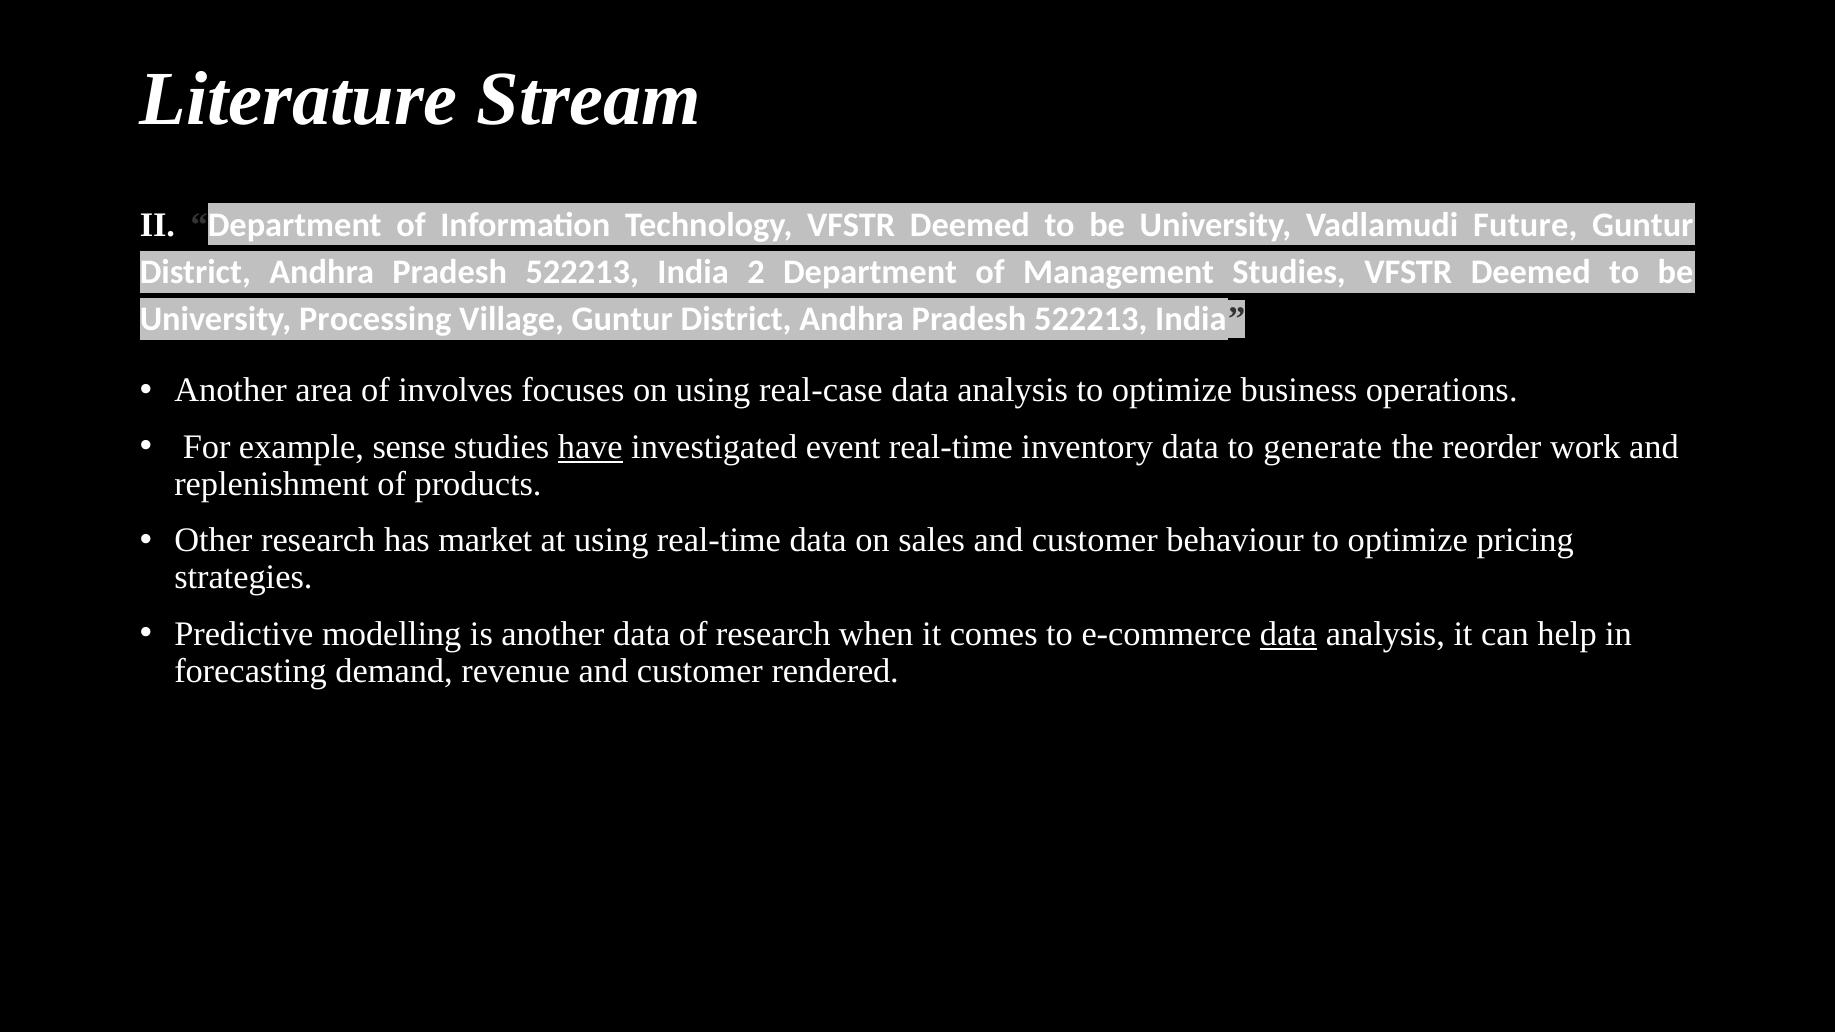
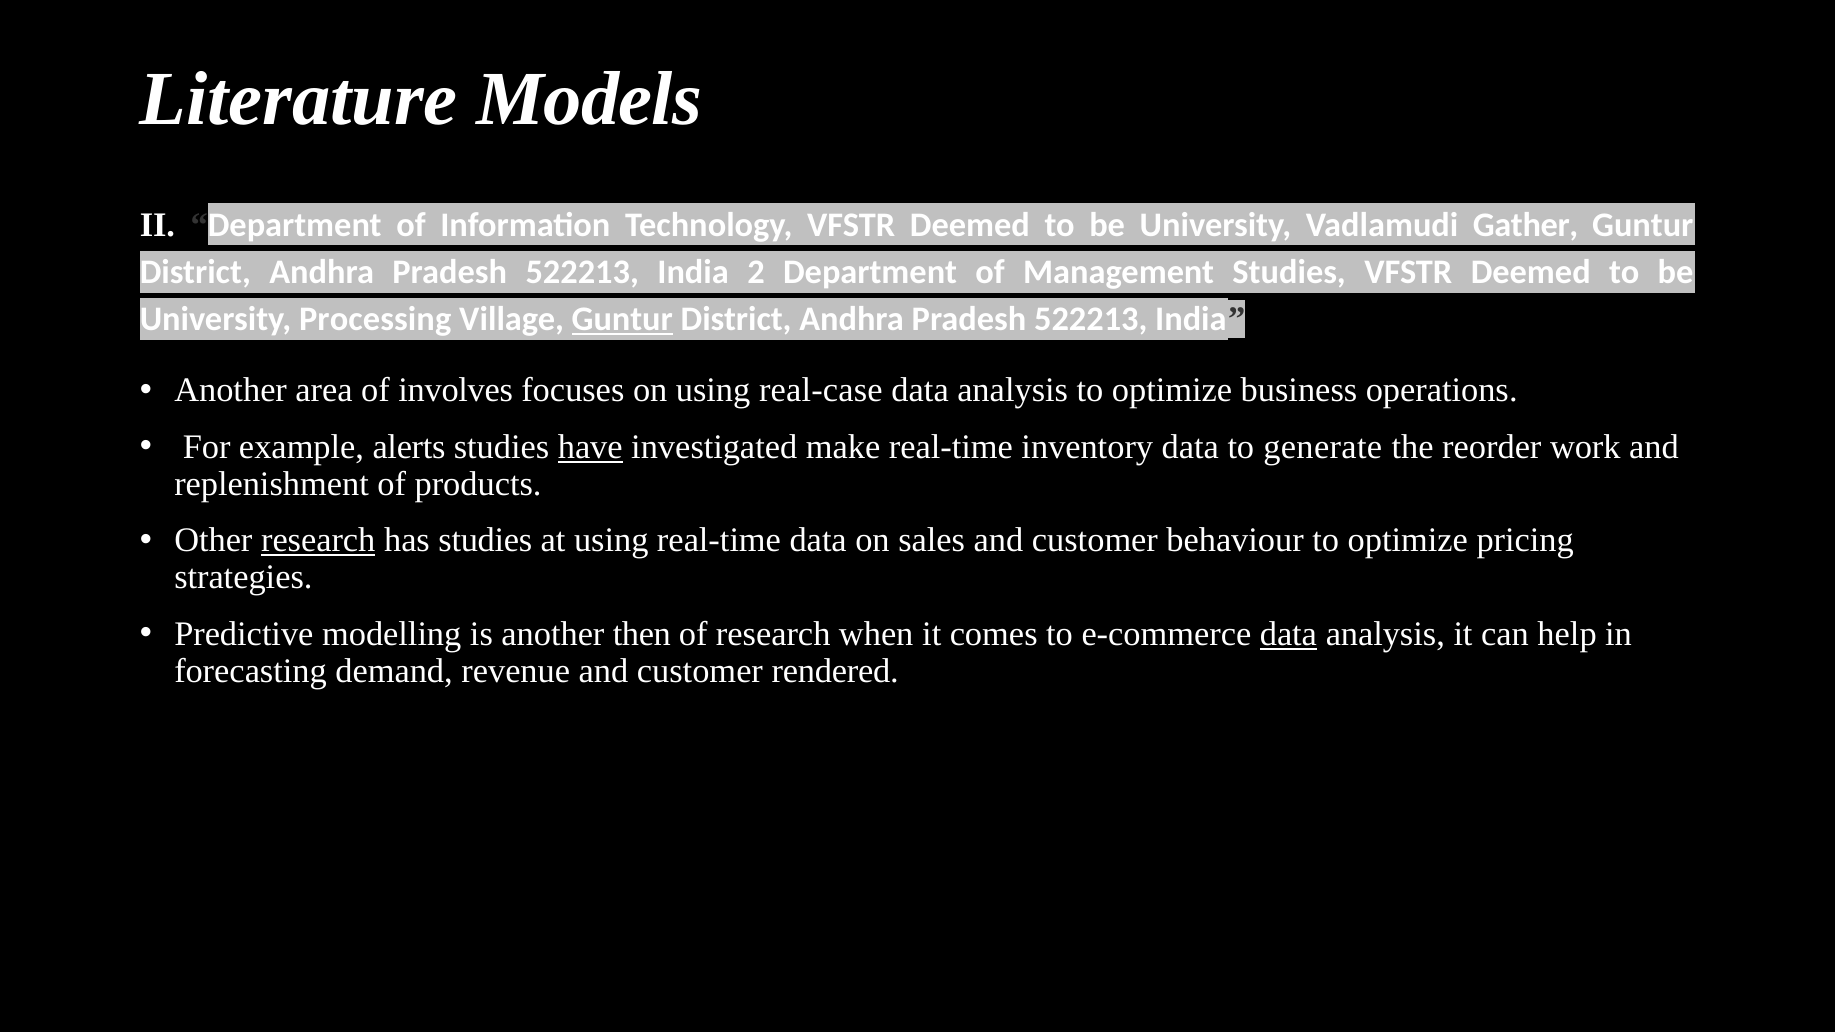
Stream: Stream -> Models
Future: Future -> Gather
Guntur at (622, 320) underline: none -> present
sense: sense -> alerts
event: event -> make
research at (318, 540) underline: none -> present
has market: market -> studies
another data: data -> then
